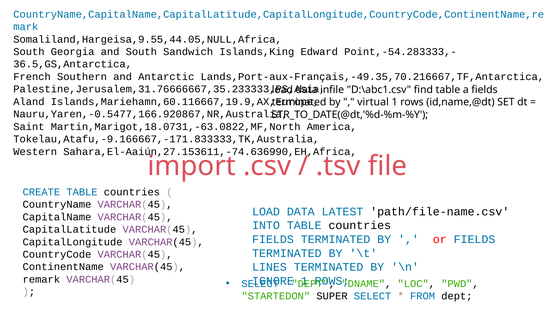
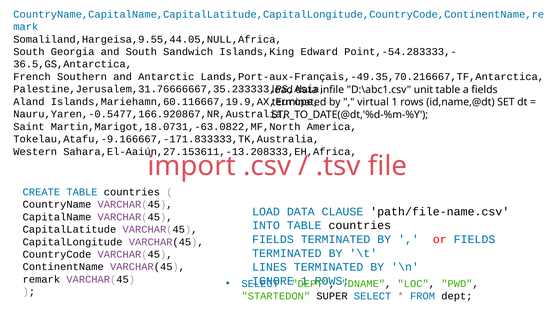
find: find -> unit
Sahara,El-Aaiún,27.153611,-74.636990,EH,Africa: Sahara,El-Aaiún,27.153611,-74.636990,EH,Africa -> Sahara,El-Aaiún,27.153611,-13.208333,EH,Africa
LATEST: LATEST -> CLAUSE
